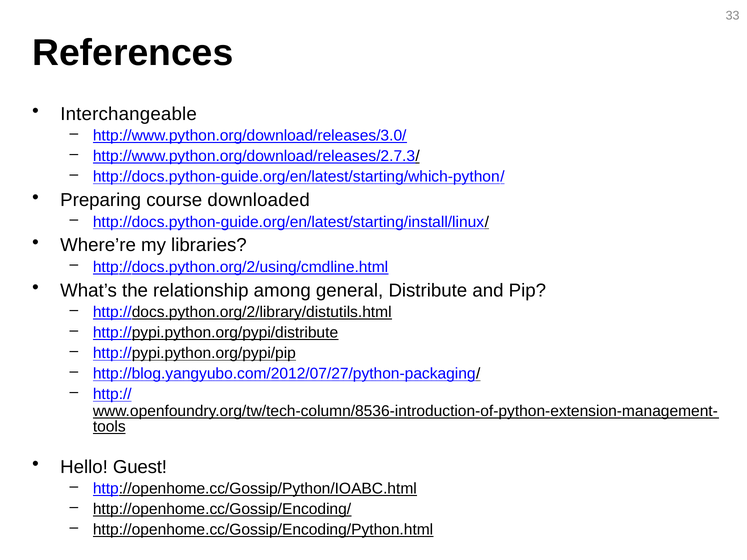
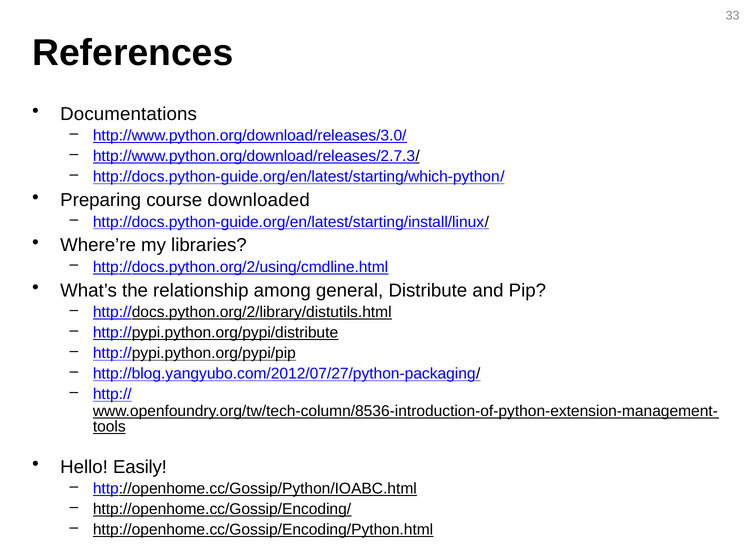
Interchangeable: Interchangeable -> Documentations
Guest: Guest -> Easily
